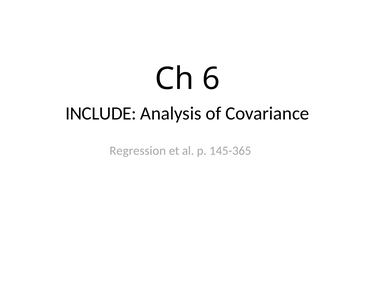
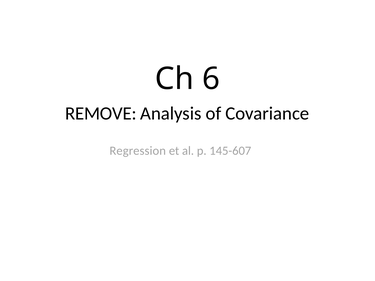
INCLUDE: INCLUDE -> REMOVE
145-365: 145-365 -> 145-607
